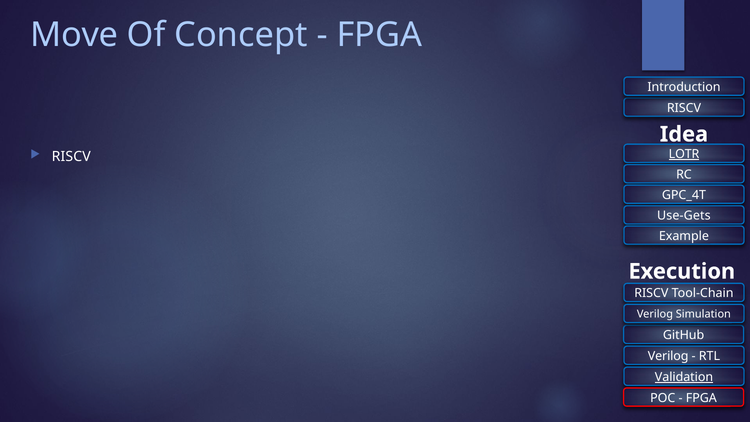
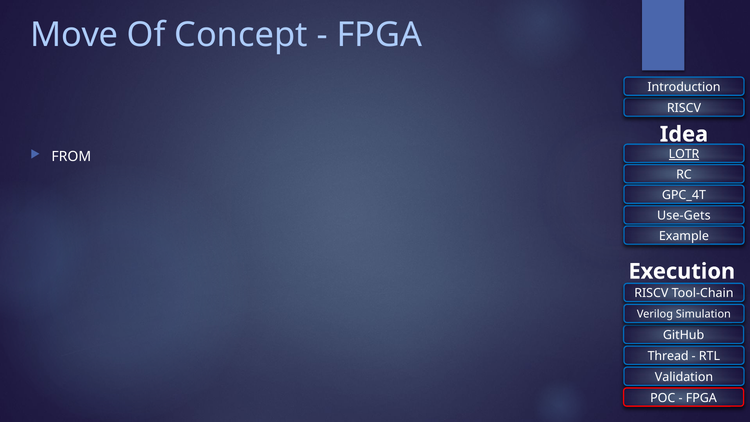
RISCV at (71, 156): RISCV -> FROM
Verilog at (668, 356): Verilog -> Thread
Validation underline: present -> none
